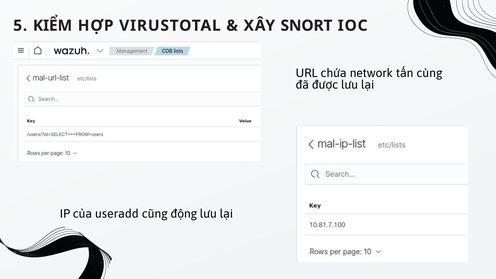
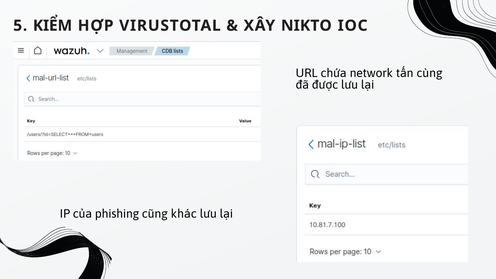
SNORT: SNORT -> NIKTO
useradd: useradd -> phishing
động: động -> khác
